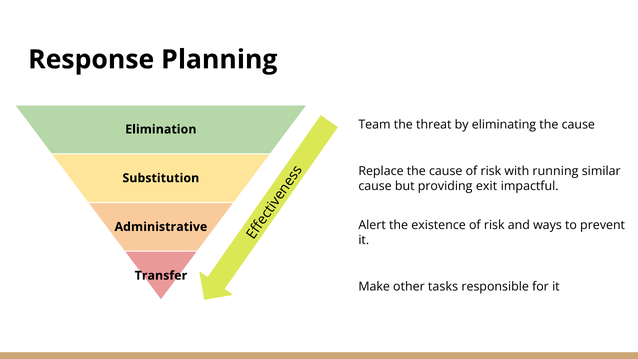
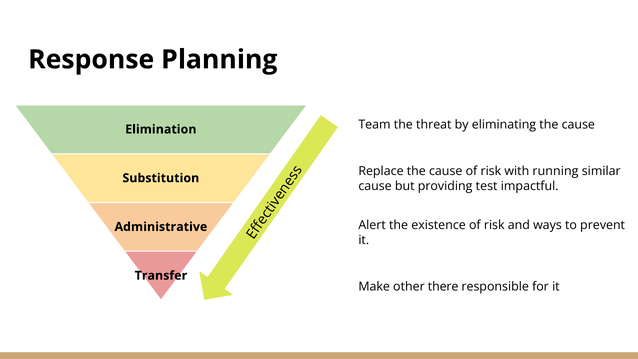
exit: exit -> test
tasks: tasks -> there
